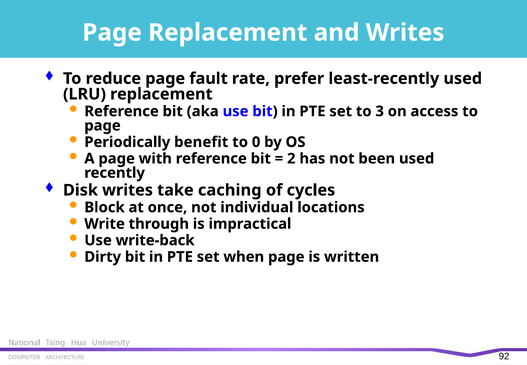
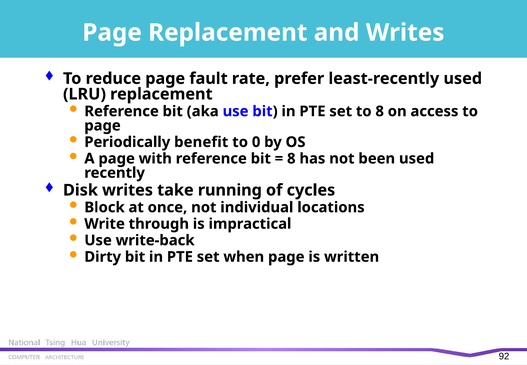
to 3: 3 -> 8
2 at (291, 159): 2 -> 8
caching: caching -> running
